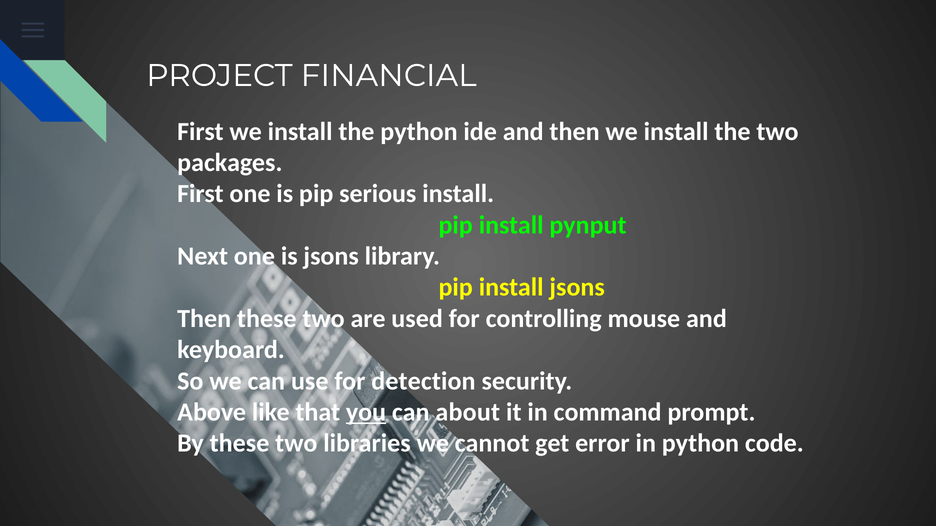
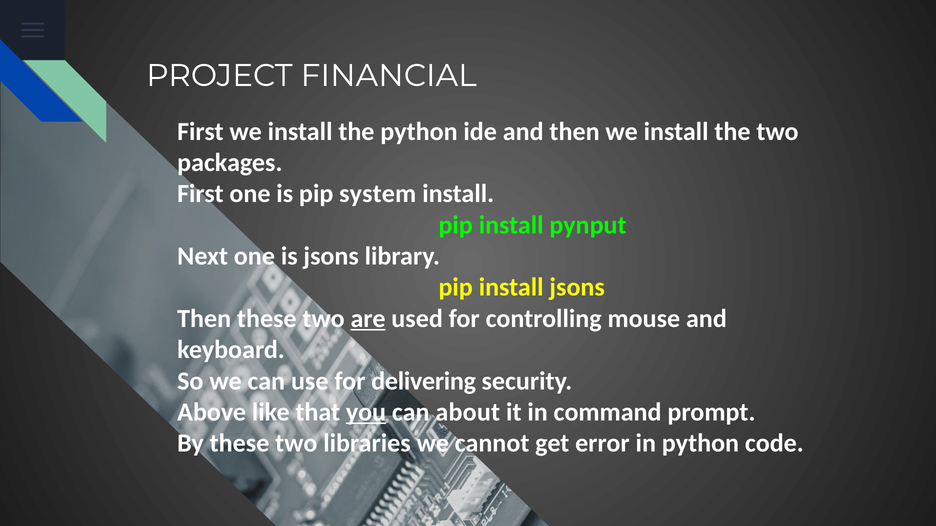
serious: serious -> system
are underline: none -> present
detection: detection -> delivering
